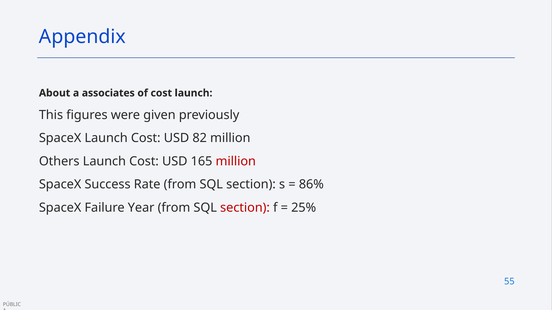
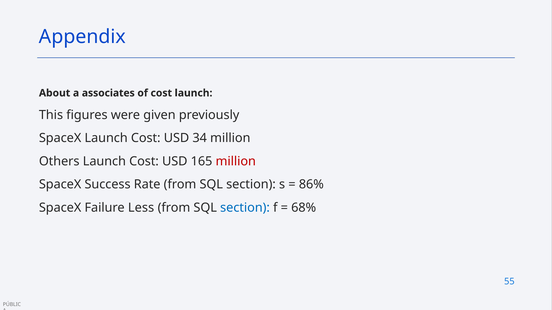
82: 82 -> 34
Year: Year -> Less
section at (245, 208) colour: red -> blue
25%: 25% -> 68%
